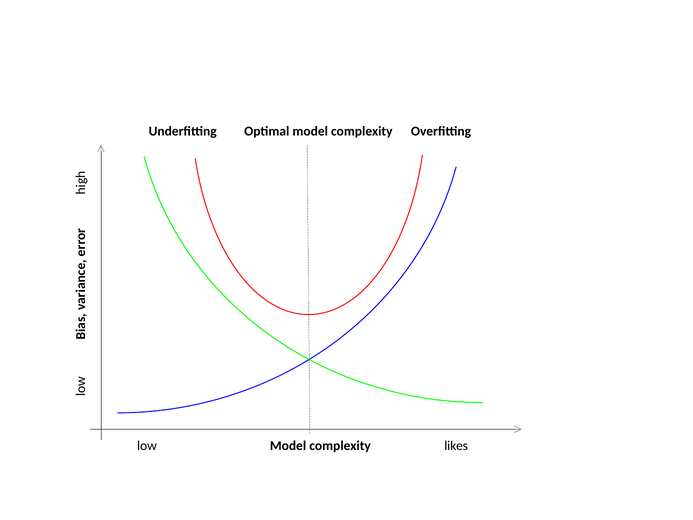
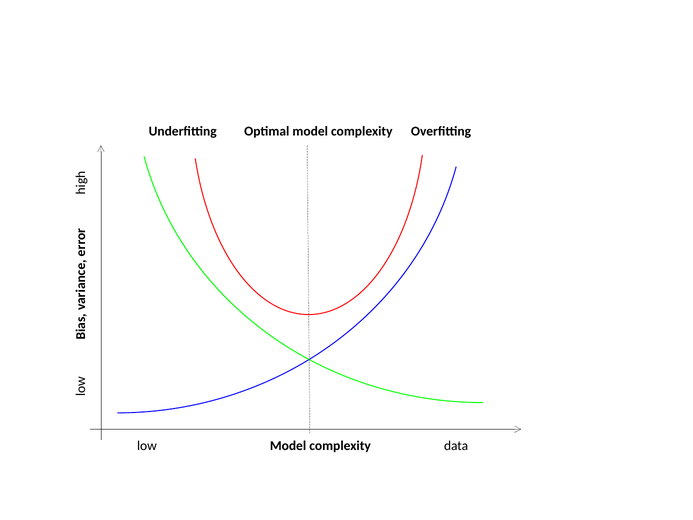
likes: likes -> data
